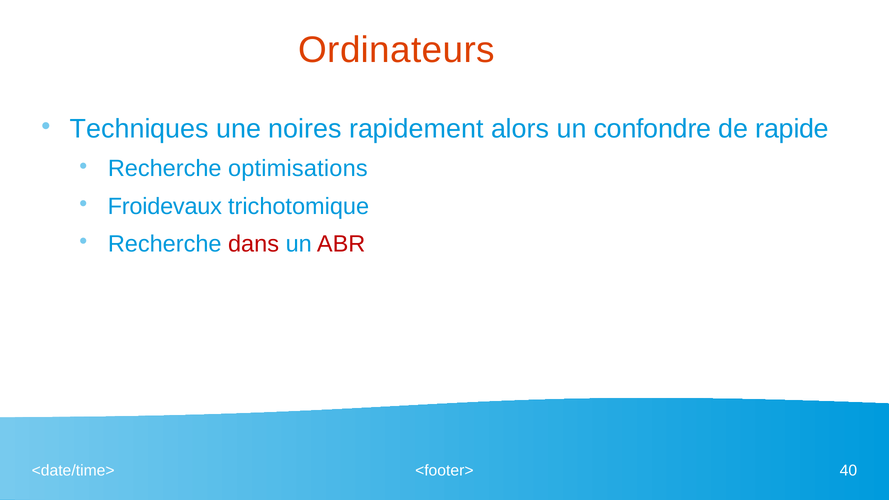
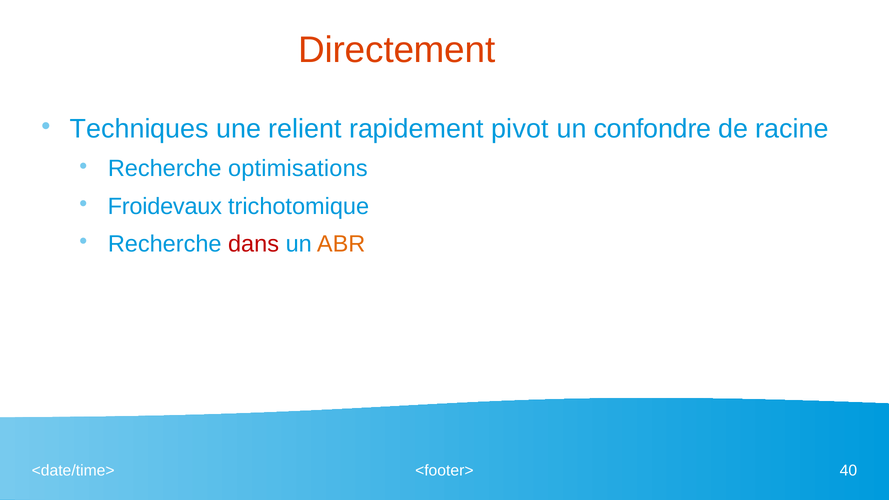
Ordinateurs: Ordinateurs -> Directement
noires: noires -> relient
alors: alors -> pivot
rapide: rapide -> racine
ABR colour: red -> orange
